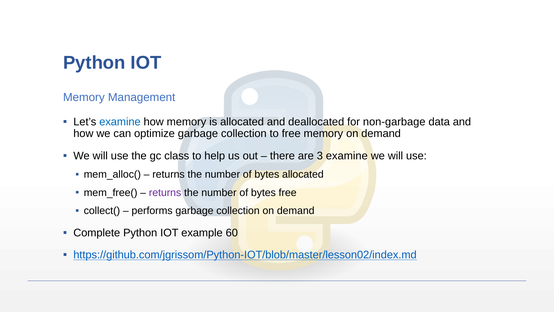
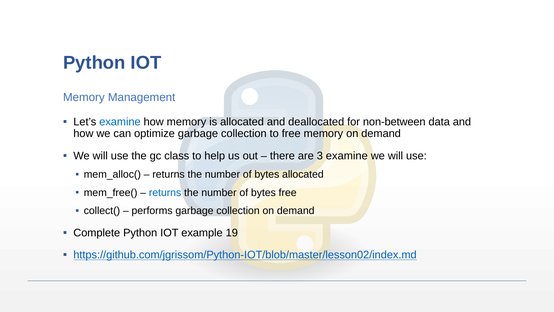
non-garbage: non-garbage -> non-between
returns at (165, 192) colour: purple -> blue
60: 60 -> 19
